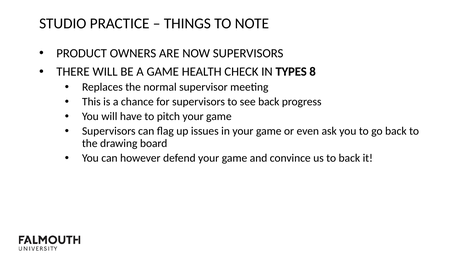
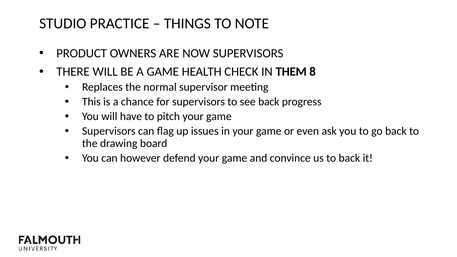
TYPES: TYPES -> THEM
